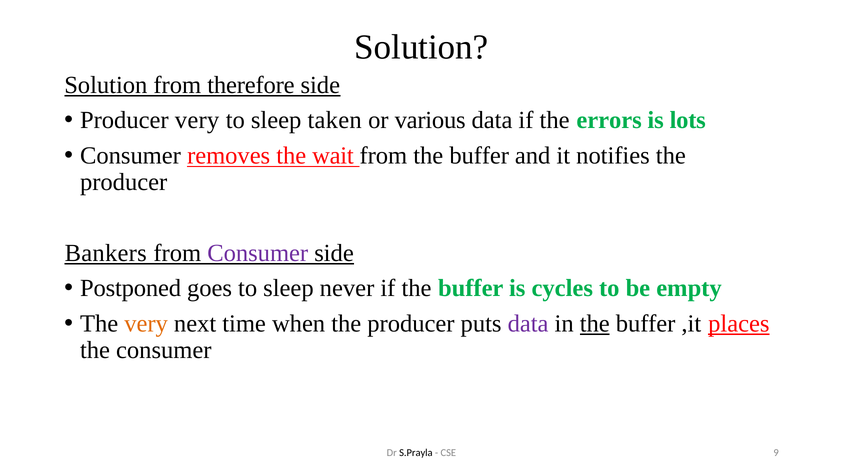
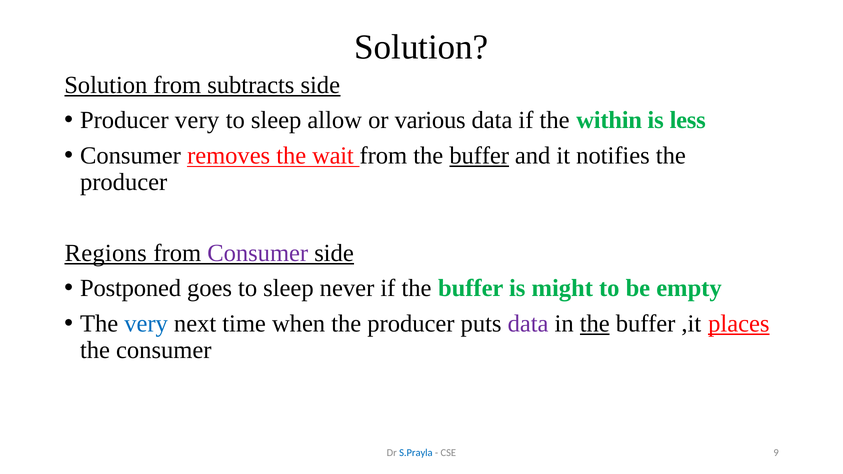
therefore: therefore -> subtracts
taken: taken -> allow
errors: errors -> within
lots: lots -> less
buffer at (479, 156) underline: none -> present
Bankers: Bankers -> Regions
cycles: cycles -> might
very at (146, 324) colour: orange -> blue
S.Prayla colour: black -> blue
